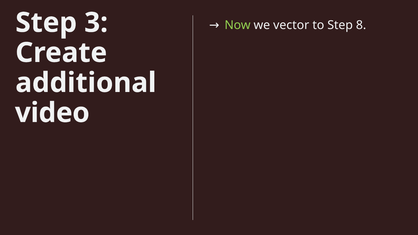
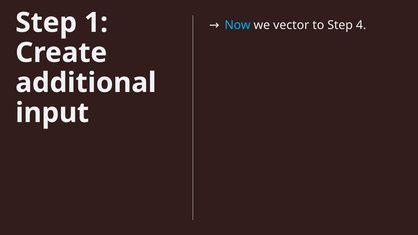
3: 3 -> 1
Now colour: light green -> light blue
8: 8 -> 4
video: video -> input
